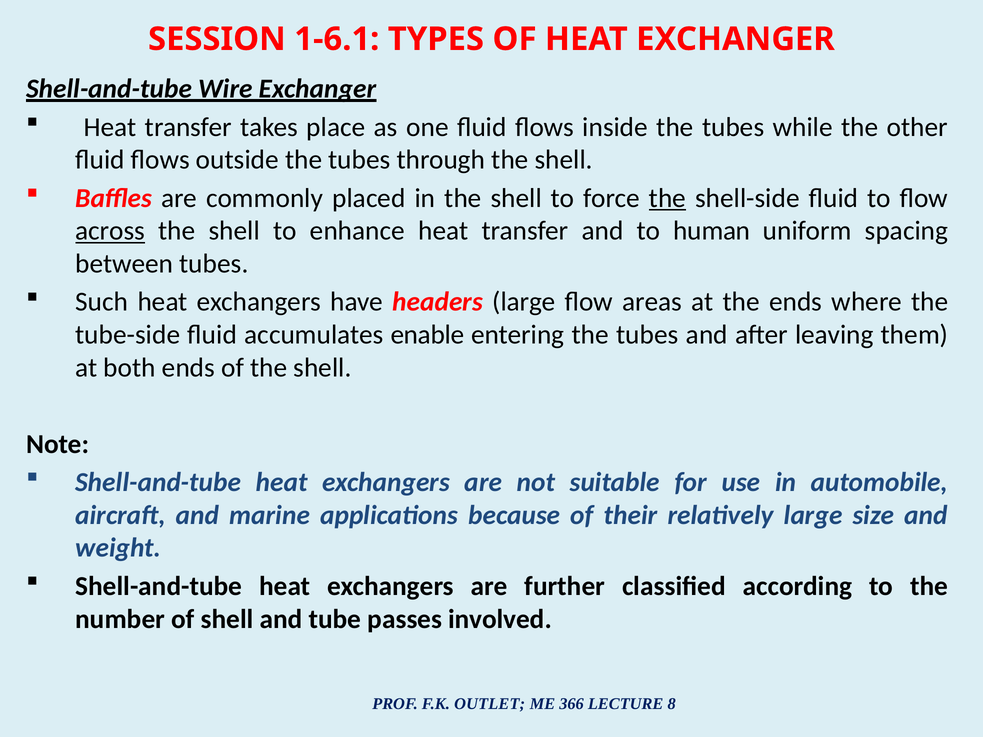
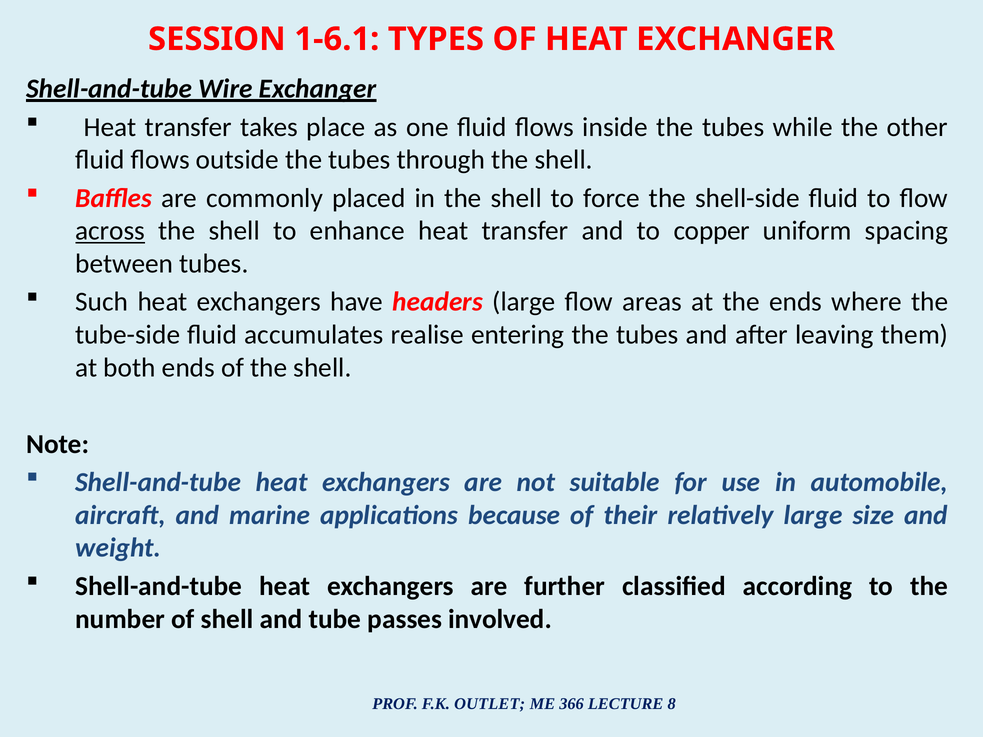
the at (667, 198) underline: present -> none
human: human -> copper
enable: enable -> realise
